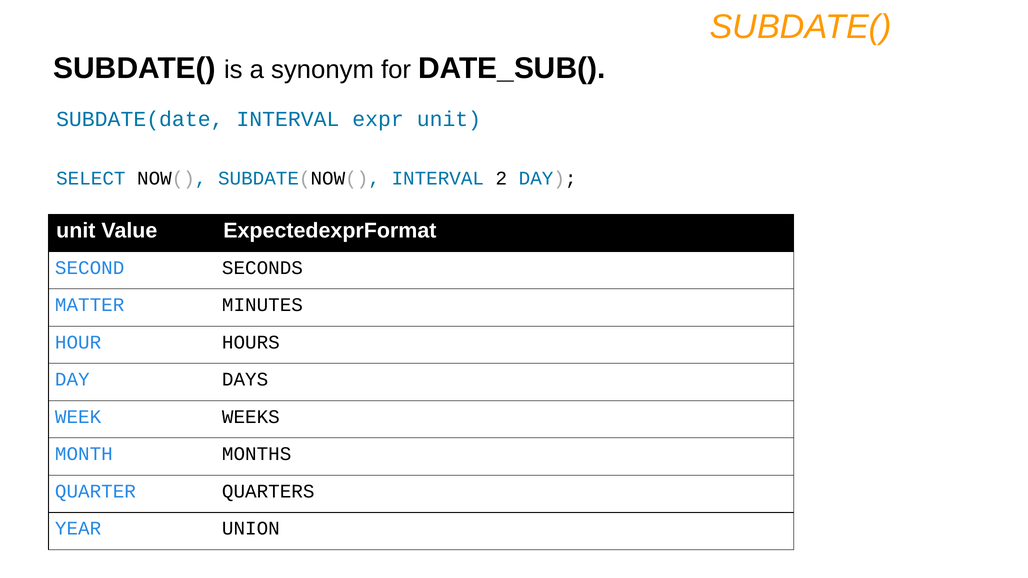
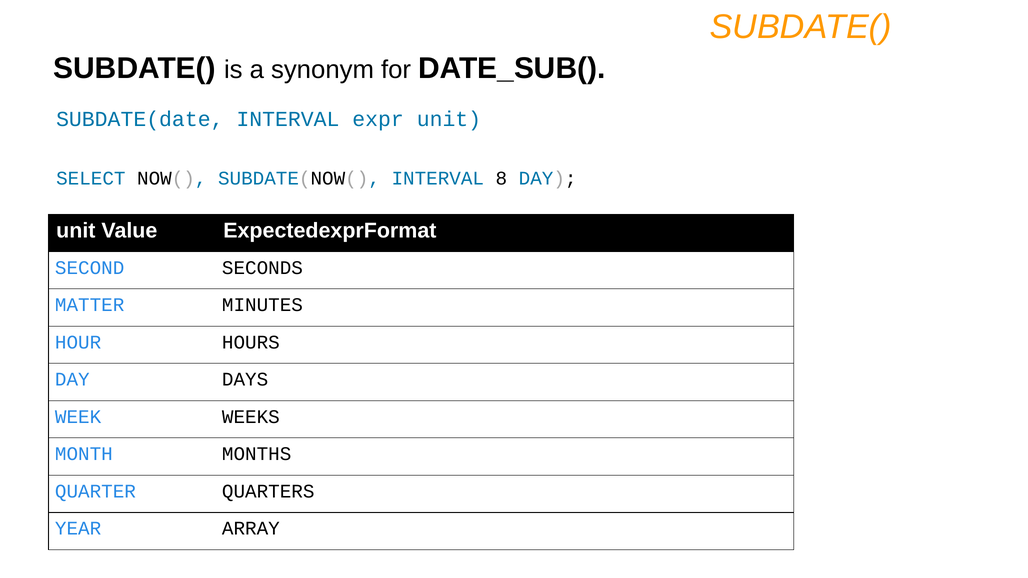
2: 2 -> 8
UNION: UNION -> ARRAY
